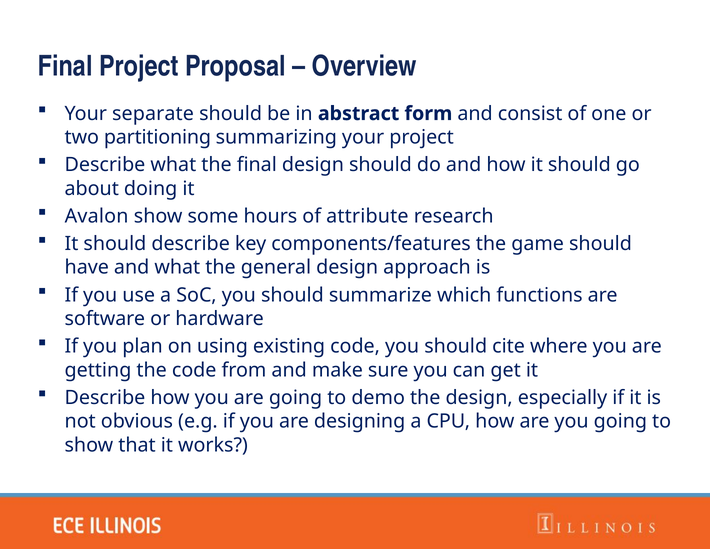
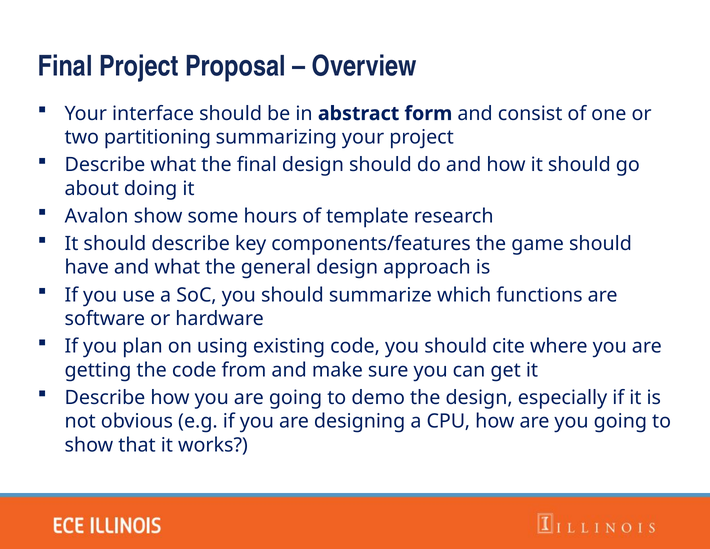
separate: separate -> interface
attribute: attribute -> template
